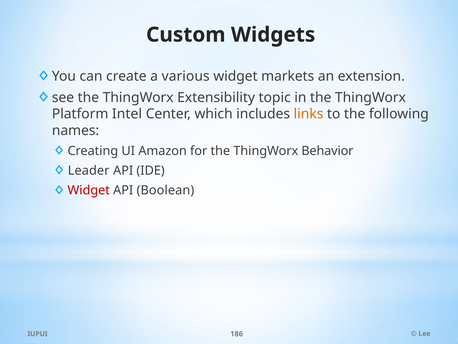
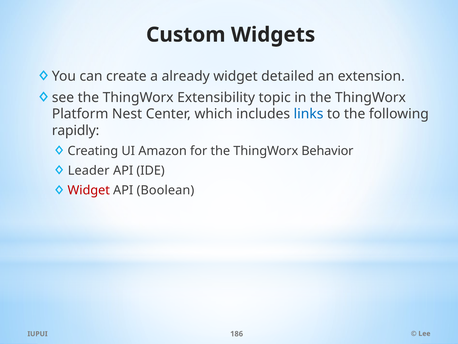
various: various -> already
markets: markets -> detailed
Intel: Intel -> Nest
links colour: orange -> blue
names: names -> rapidly
